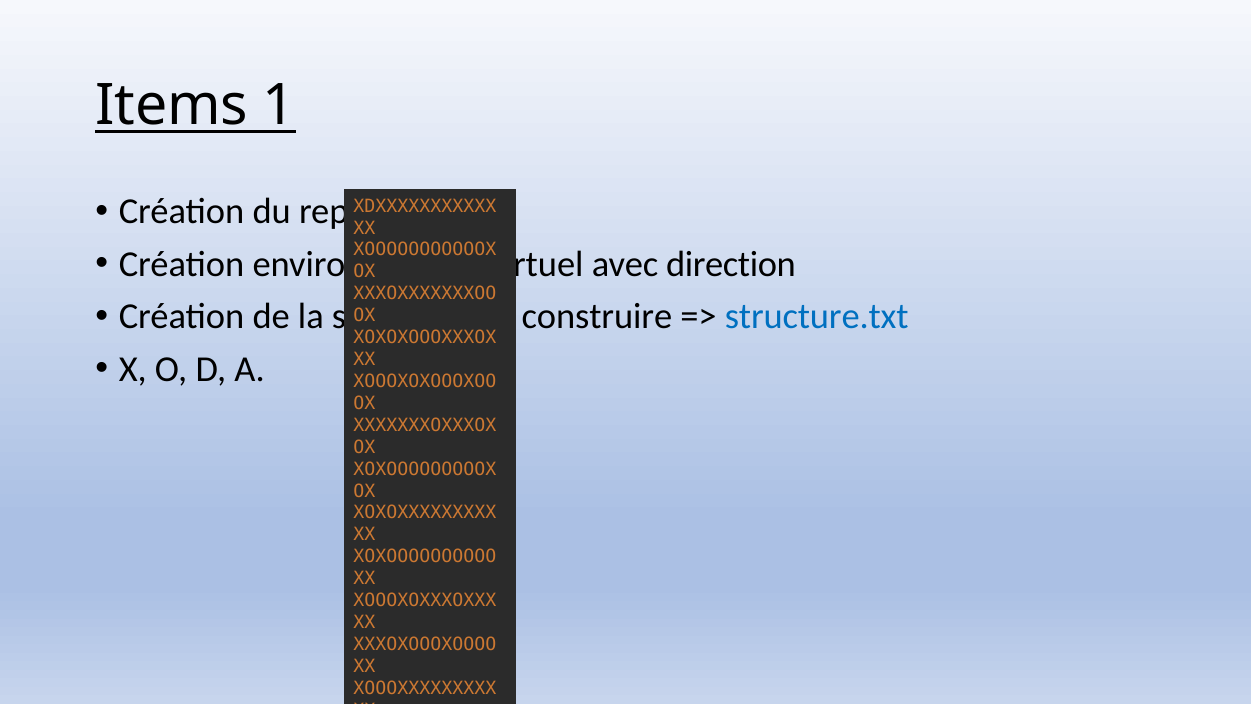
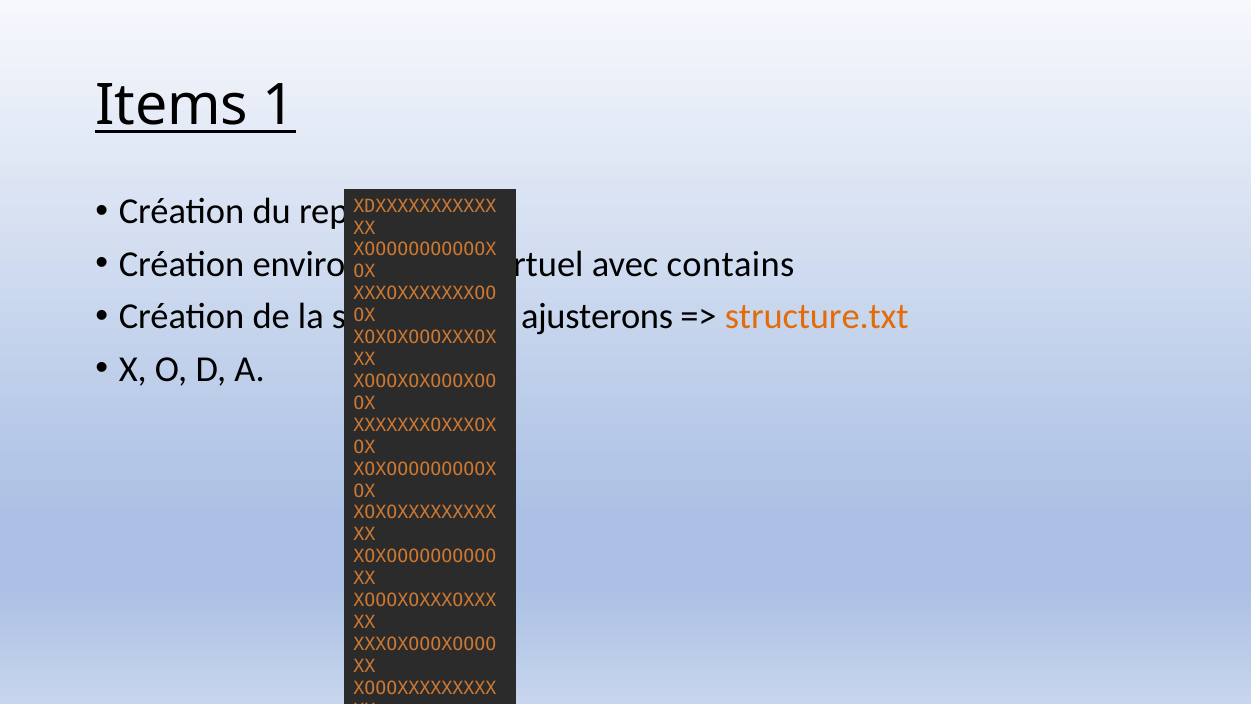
direction: direction -> contains
construire: construire -> ajusterons
structure.txt colour: blue -> orange
